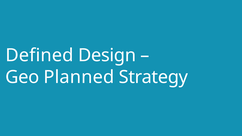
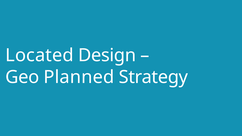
Defined: Defined -> Located
